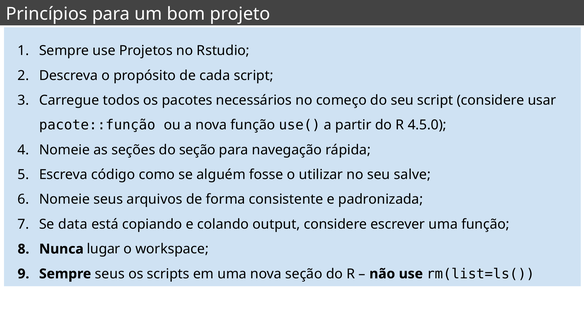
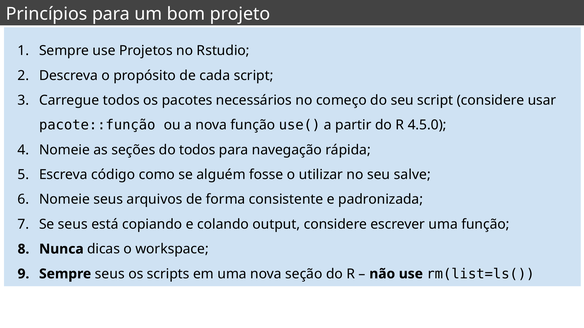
do seção: seção -> todos
Se data: data -> seus
lugar: lugar -> dicas
